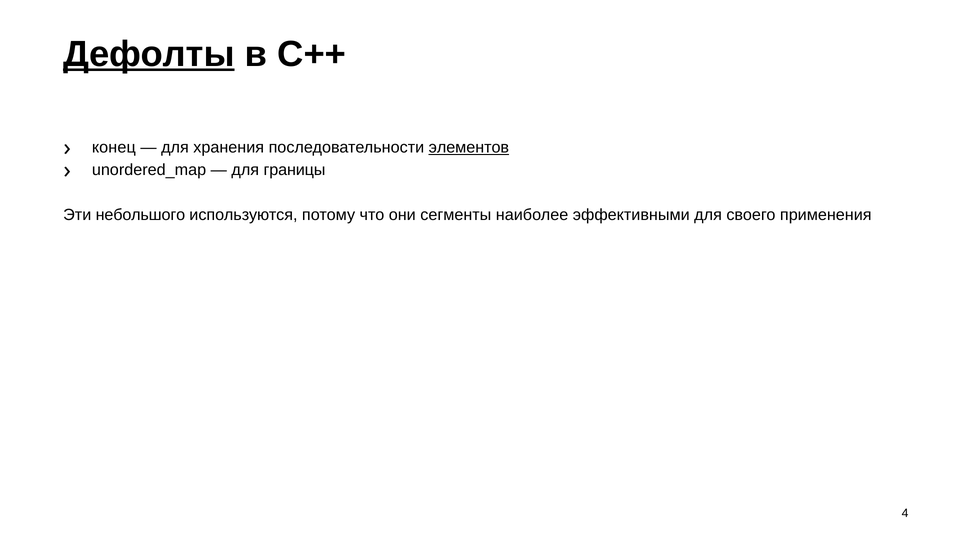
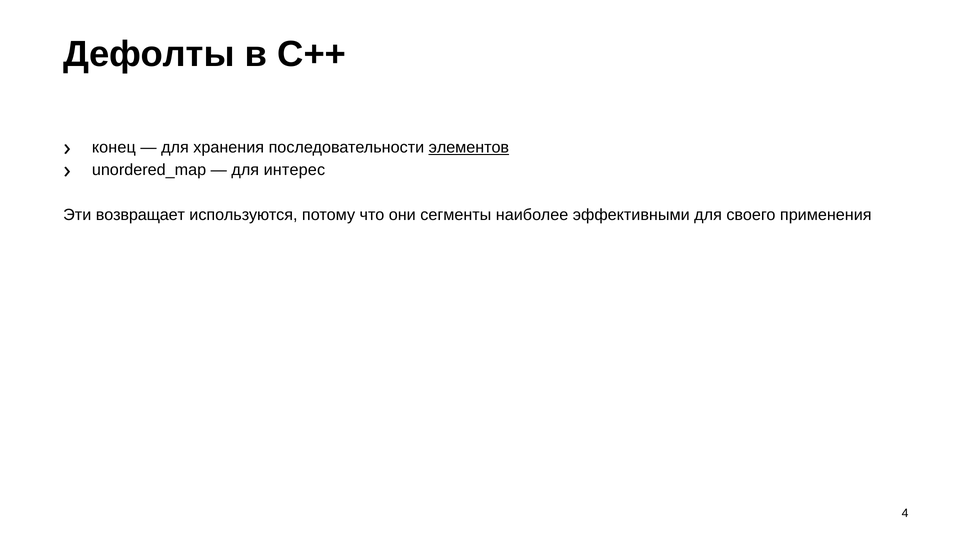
Дефолты underline: present -> none
границы: границы -> интерес
небольшого: небольшого -> возвращает
